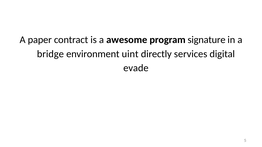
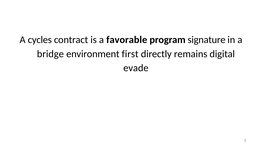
paper: paper -> cycles
awesome: awesome -> favorable
uint: uint -> first
services: services -> remains
